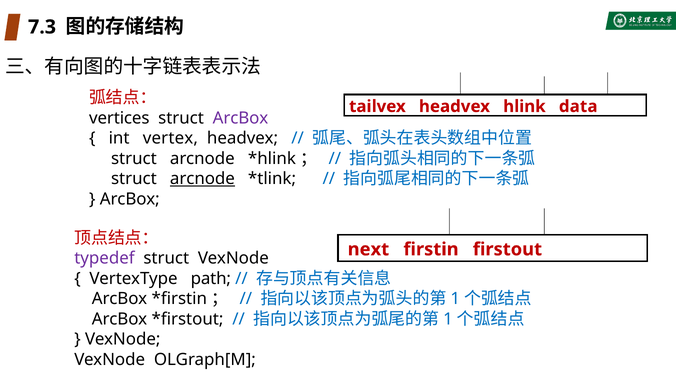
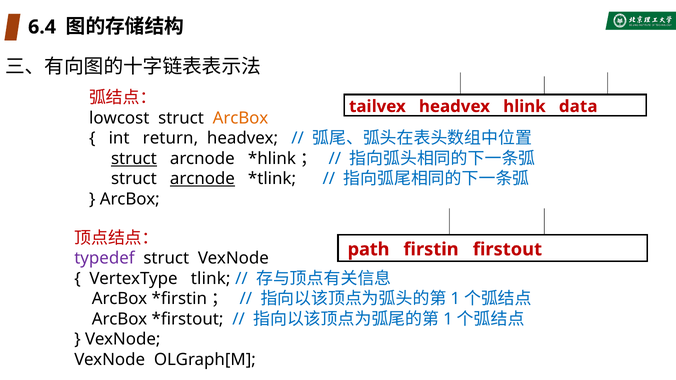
7.3: 7.3 -> 6.4
vertices: vertices -> lowcost
ArcBox at (240, 118) colour: purple -> orange
vertex: vertex -> return
struct at (134, 159) underline: none -> present
next: next -> path
path: path -> tlink
